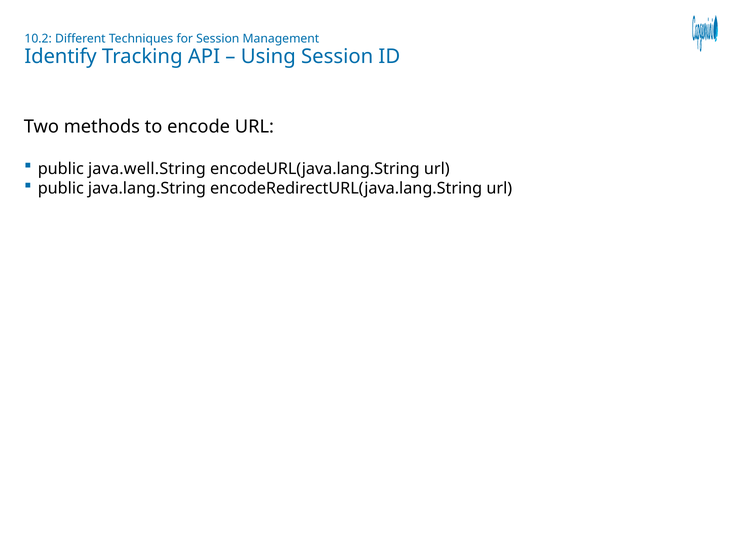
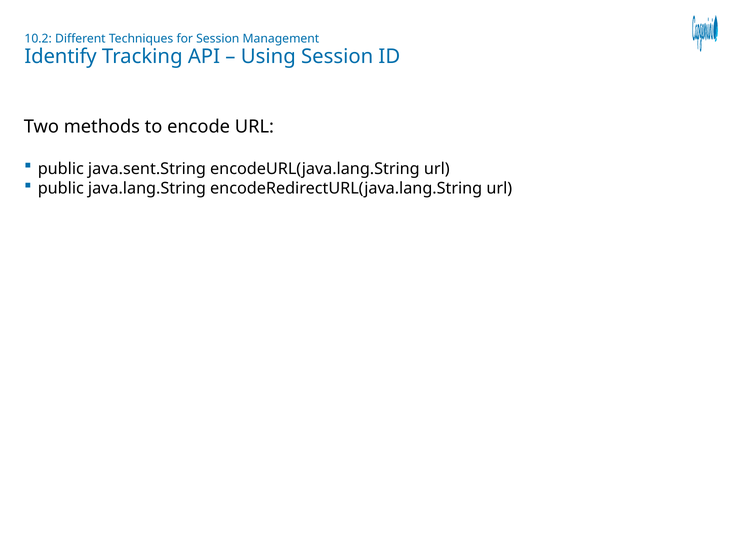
java.well.String: java.well.String -> java.sent.String
